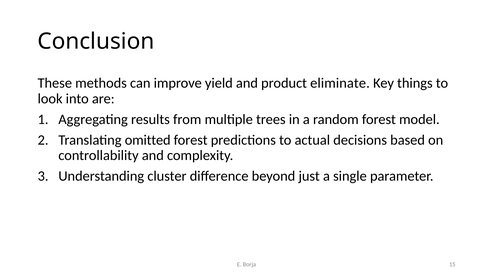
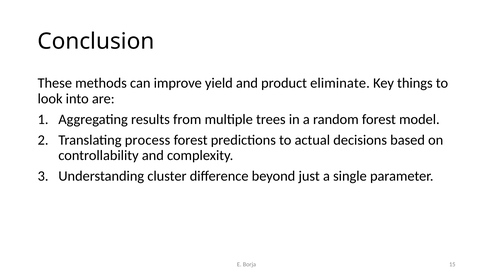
omitted: omitted -> process
